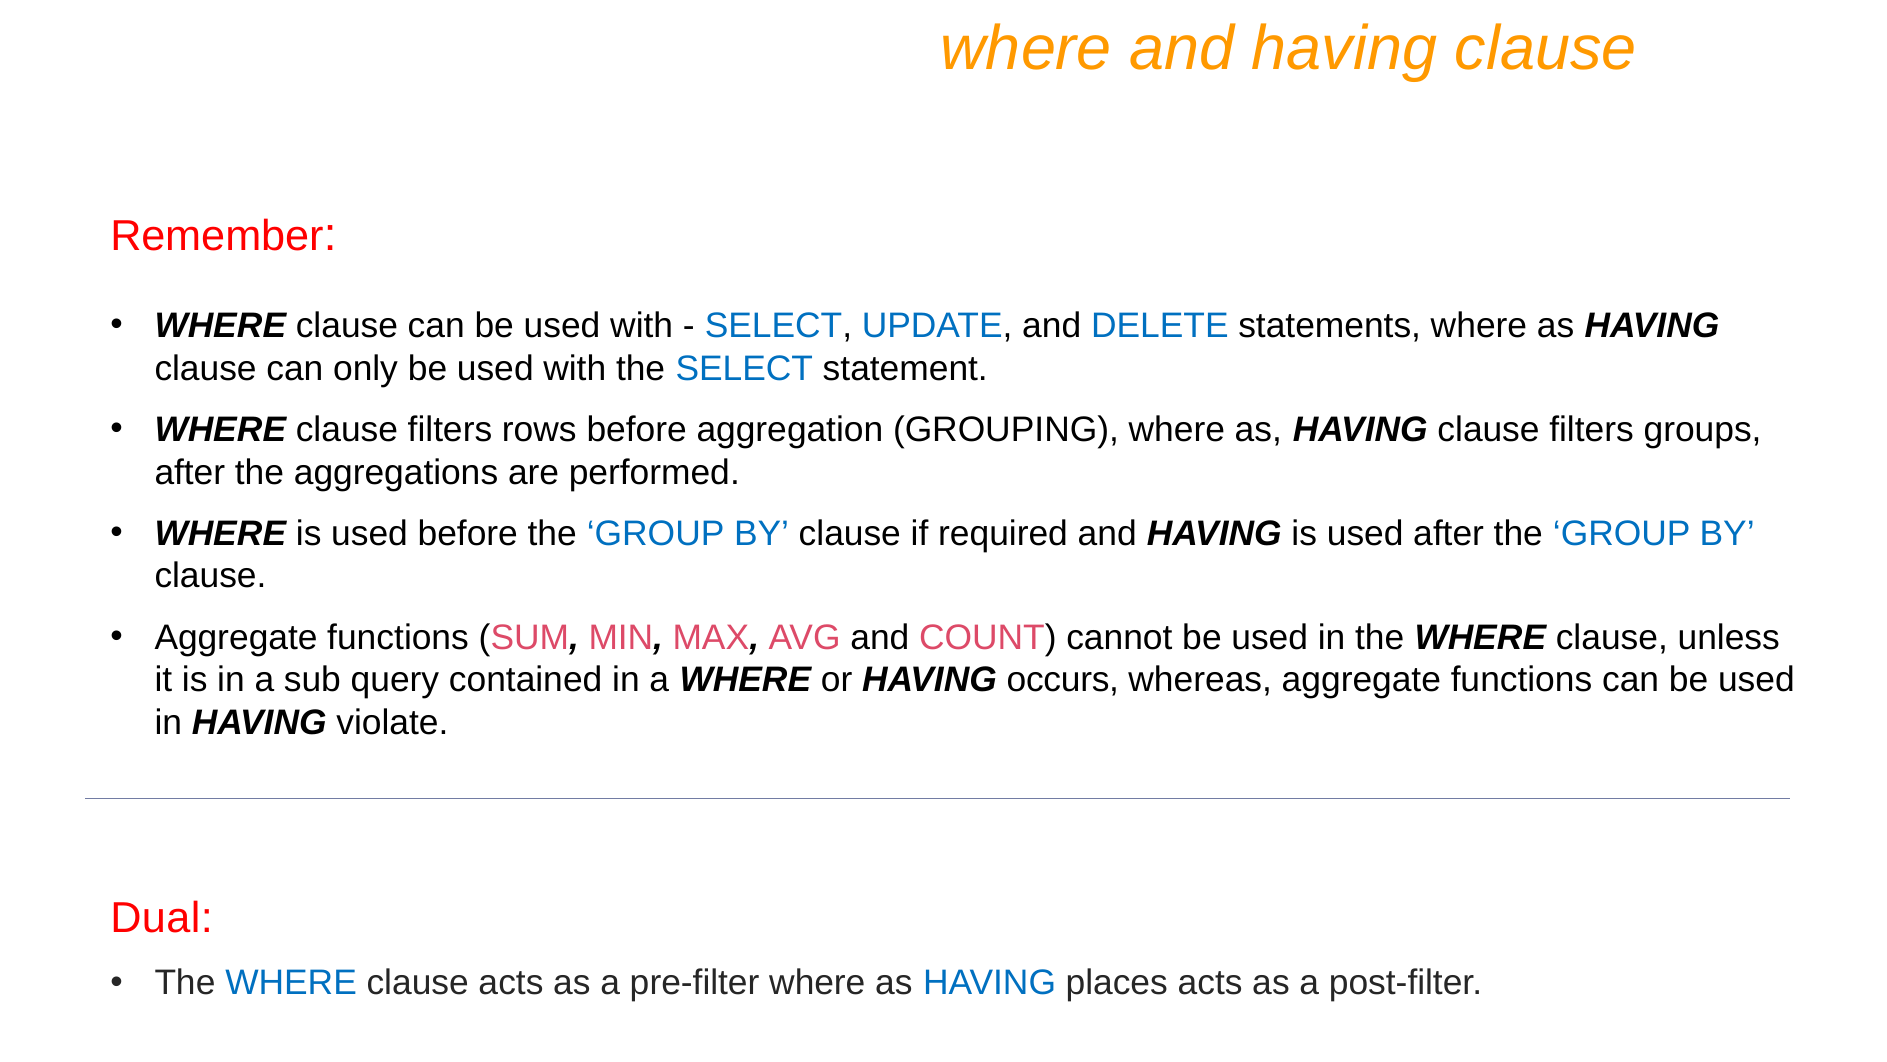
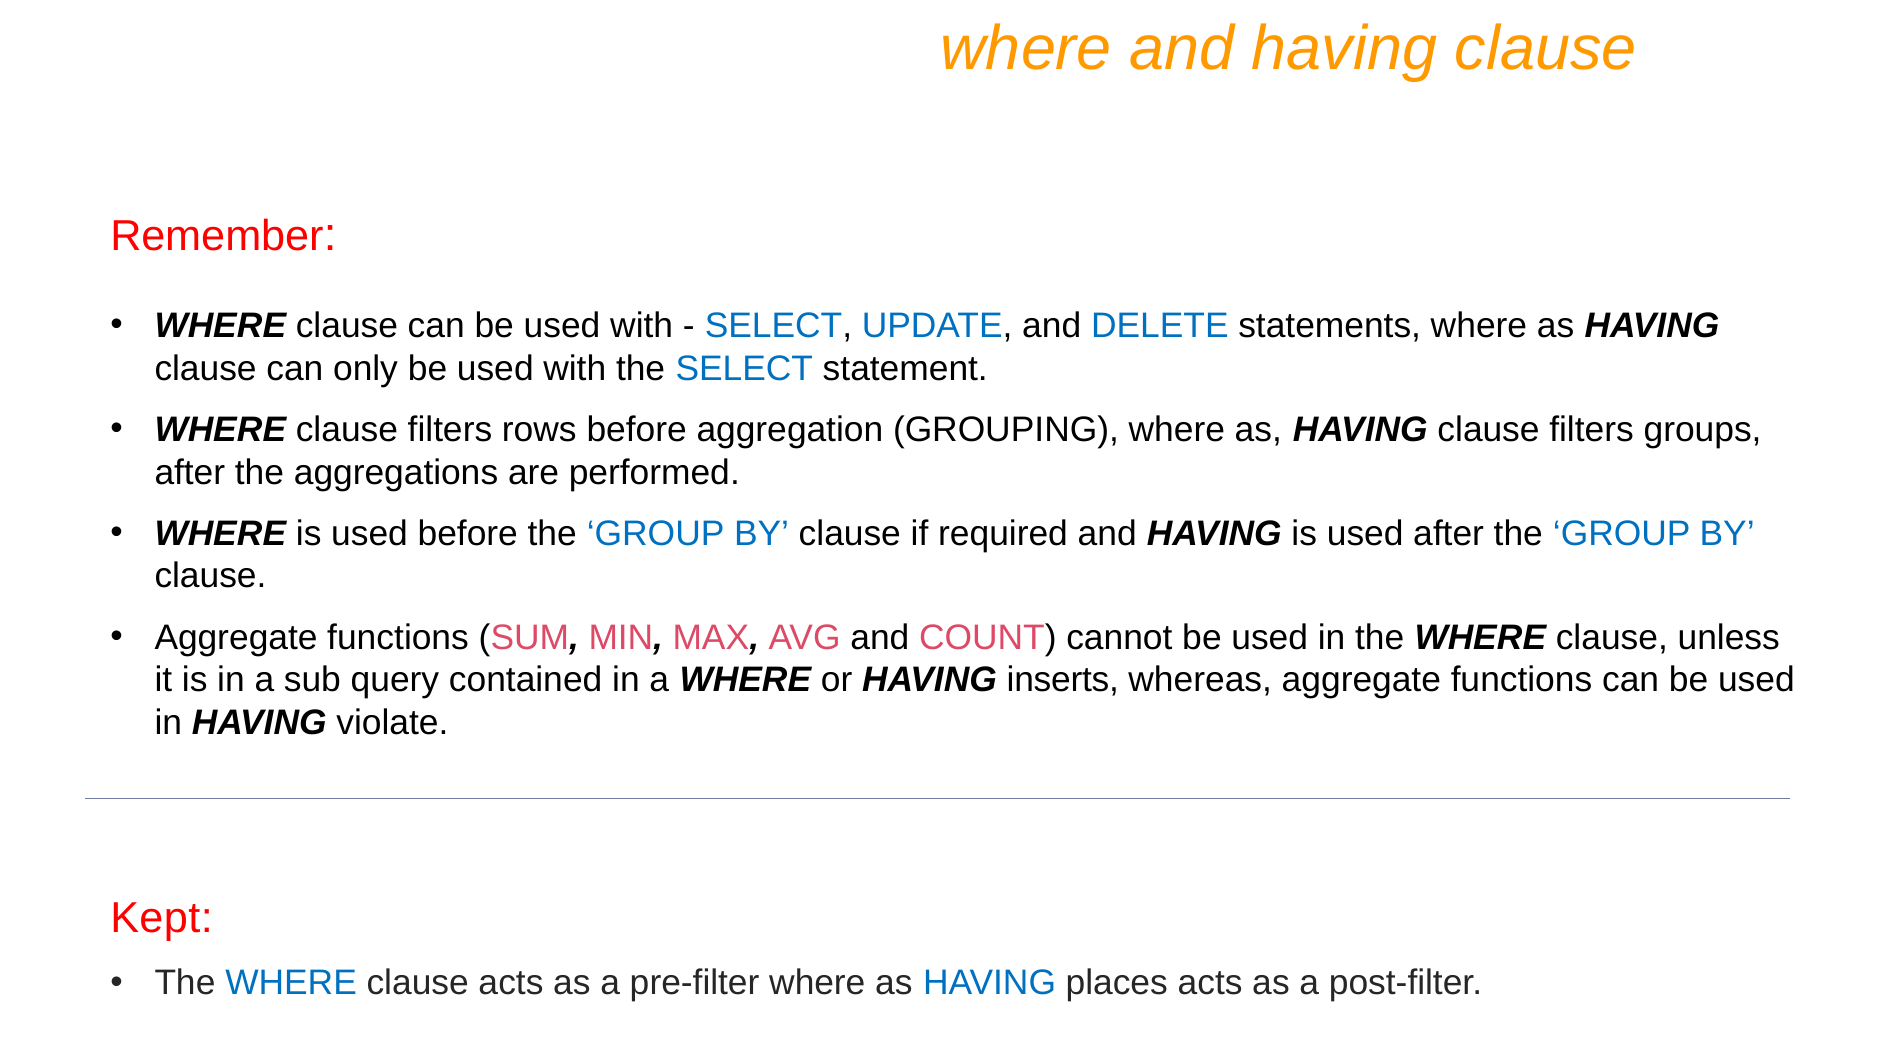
occurs: occurs -> inserts
Dual: Dual -> Kept
